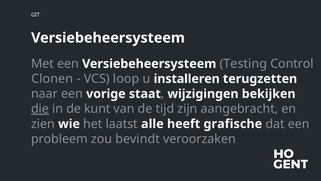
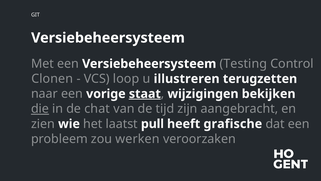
installeren: installeren -> illustreren
staat underline: none -> present
kunt: kunt -> chat
alle: alle -> pull
bevindt: bevindt -> werken
